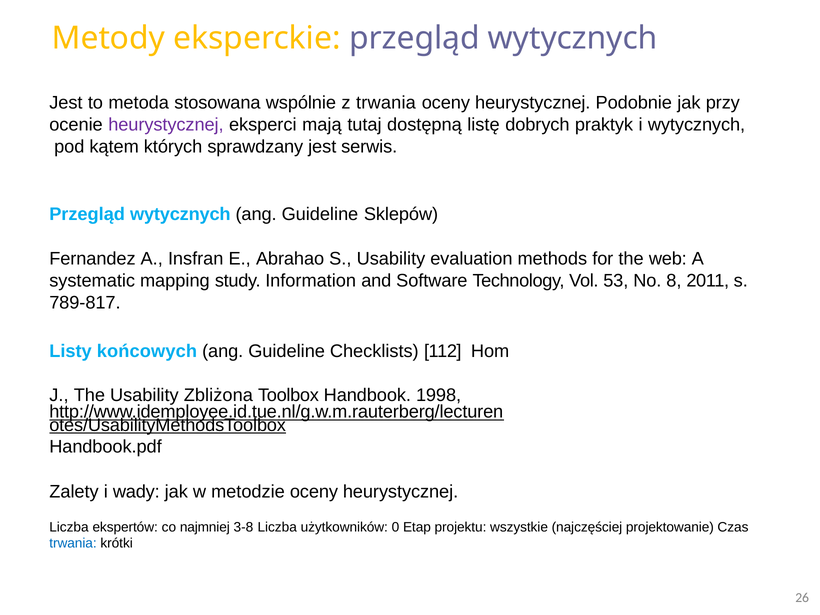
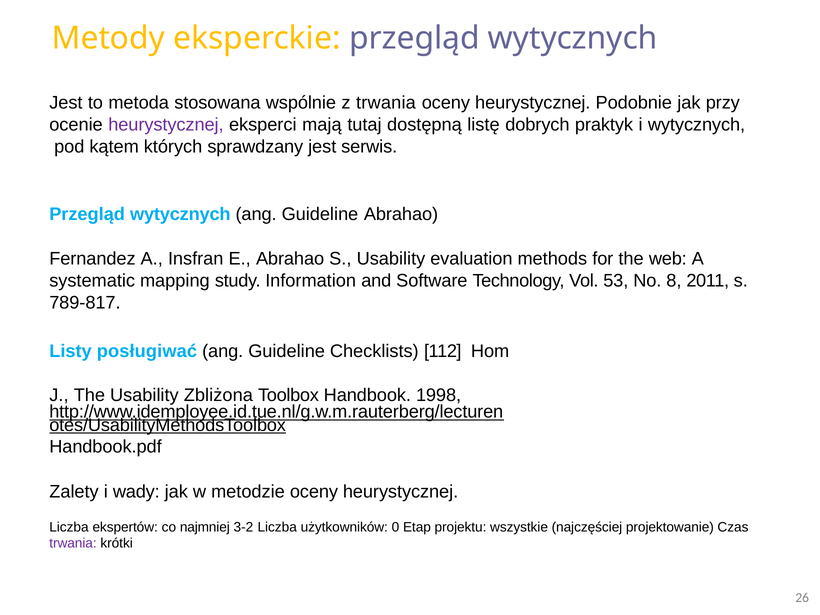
Guideline Sklepów: Sklepów -> Abrahao
końcowych: końcowych -> posługiwać
3-8: 3-8 -> 3-2
trwania at (73, 543) colour: blue -> purple
